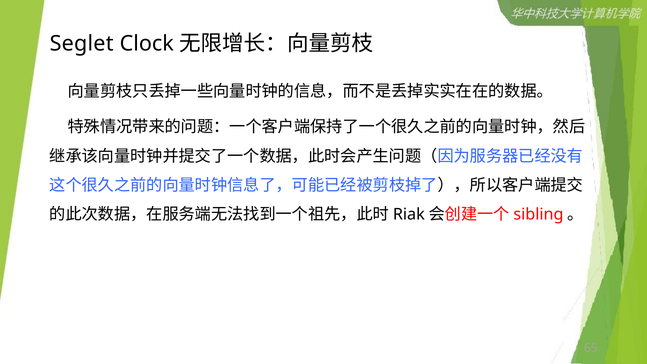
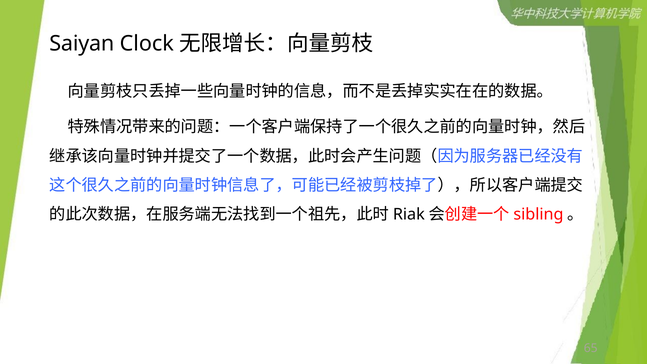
Seglet: Seglet -> Saiyan
